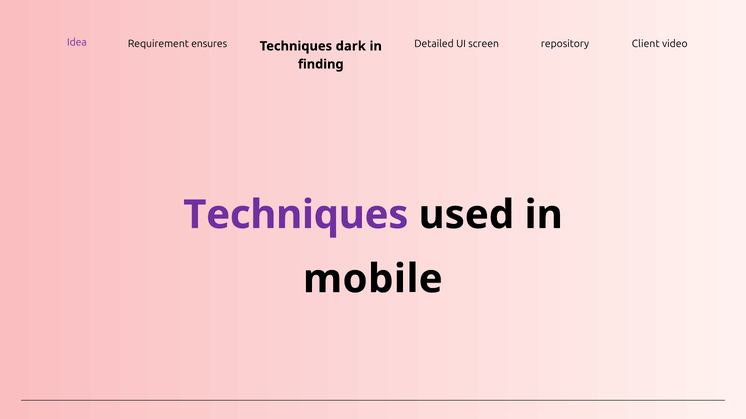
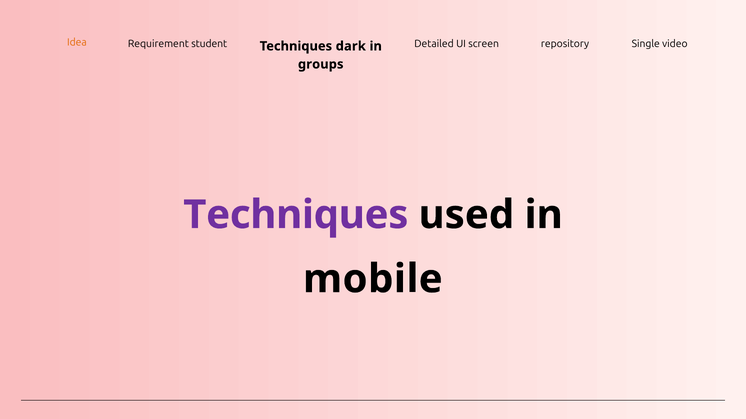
Idea colour: purple -> orange
ensures: ensures -> student
Client: Client -> Single
finding: finding -> groups
